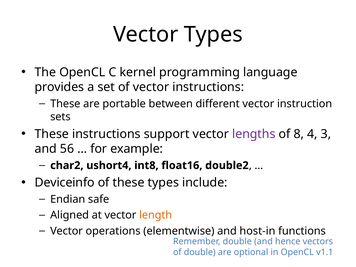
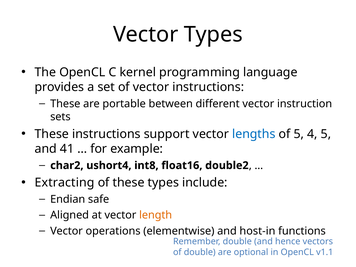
lengths colour: purple -> blue
of 8: 8 -> 5
4 3: 3 -> 5
56: 56 -> 41
Deviceinfo: Deviceinfo -> Extracting
